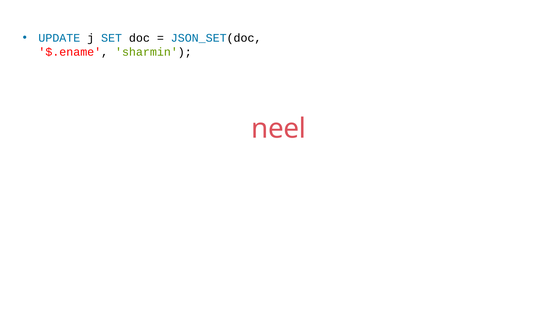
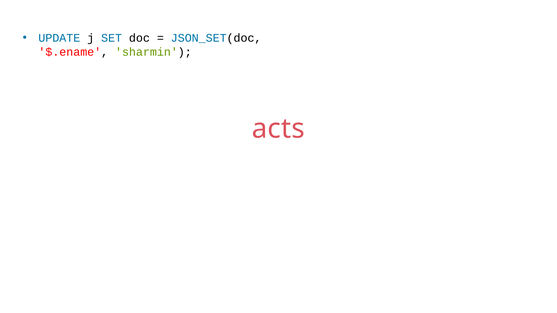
neel: neel -> acts
